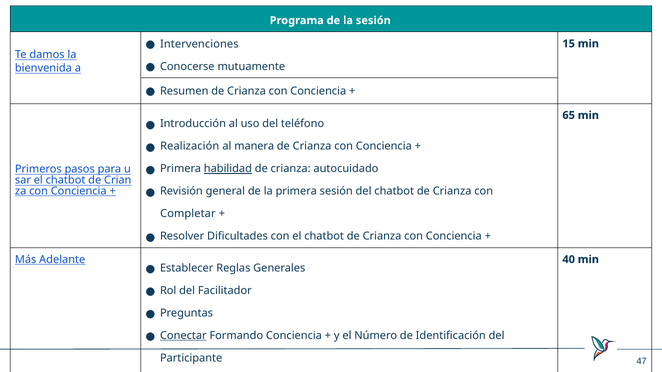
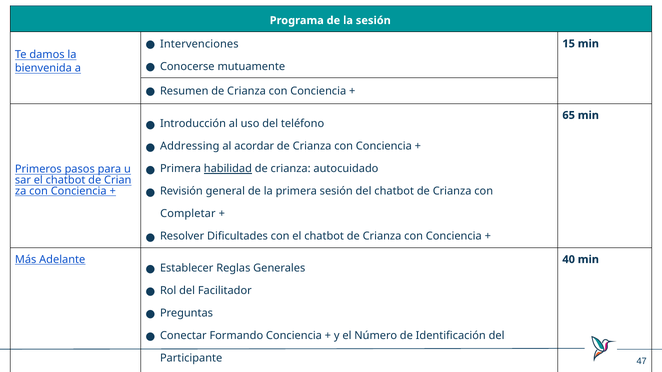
Realización: Realización -> Addressing
manera: manera -> acordar
Conectar underline: present -> none
